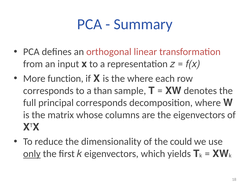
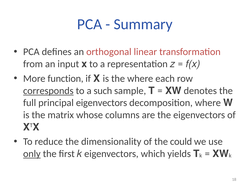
corresponds at (48, 90) underline: none -> present
than: than -> such
principal corresponds: corresponds -> eigenvectors
